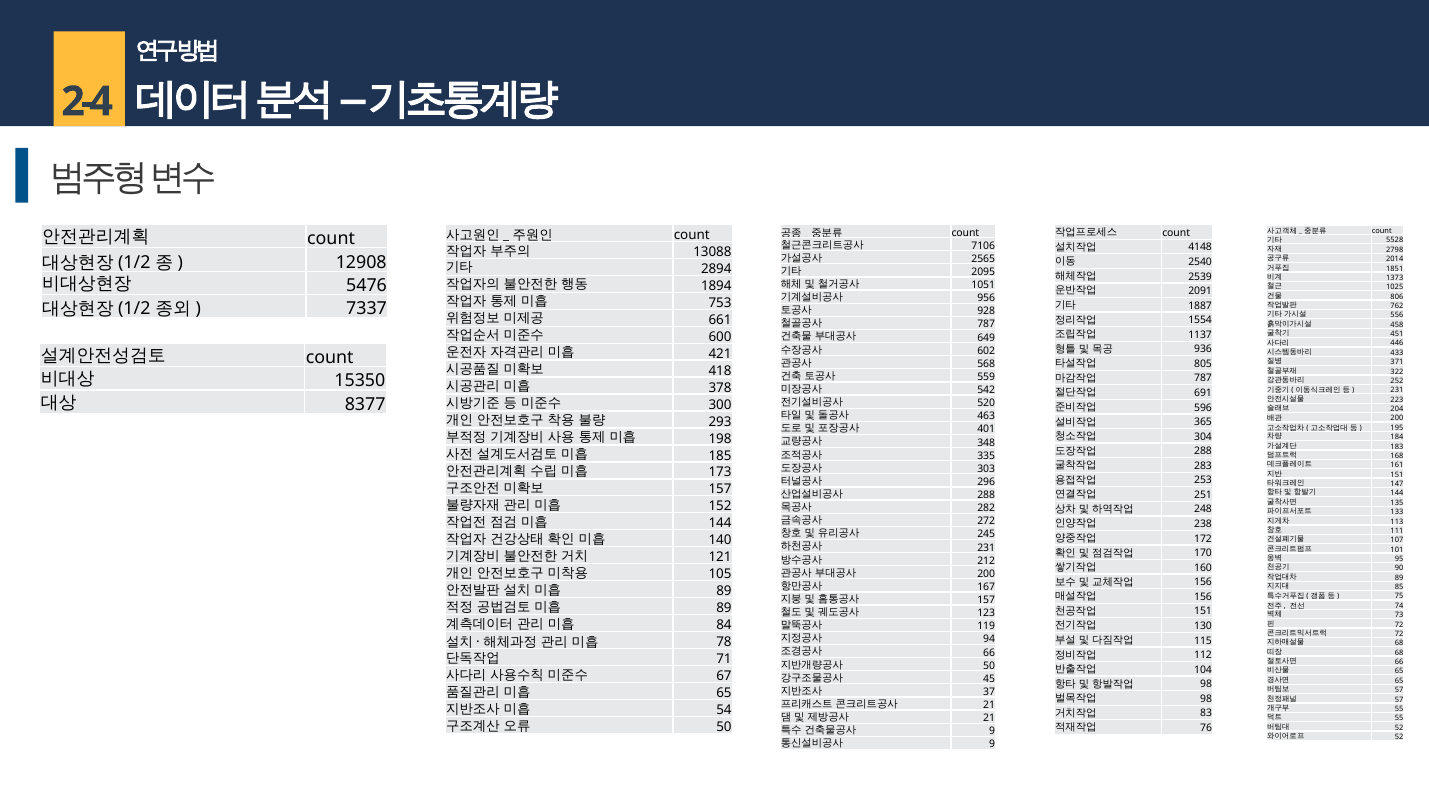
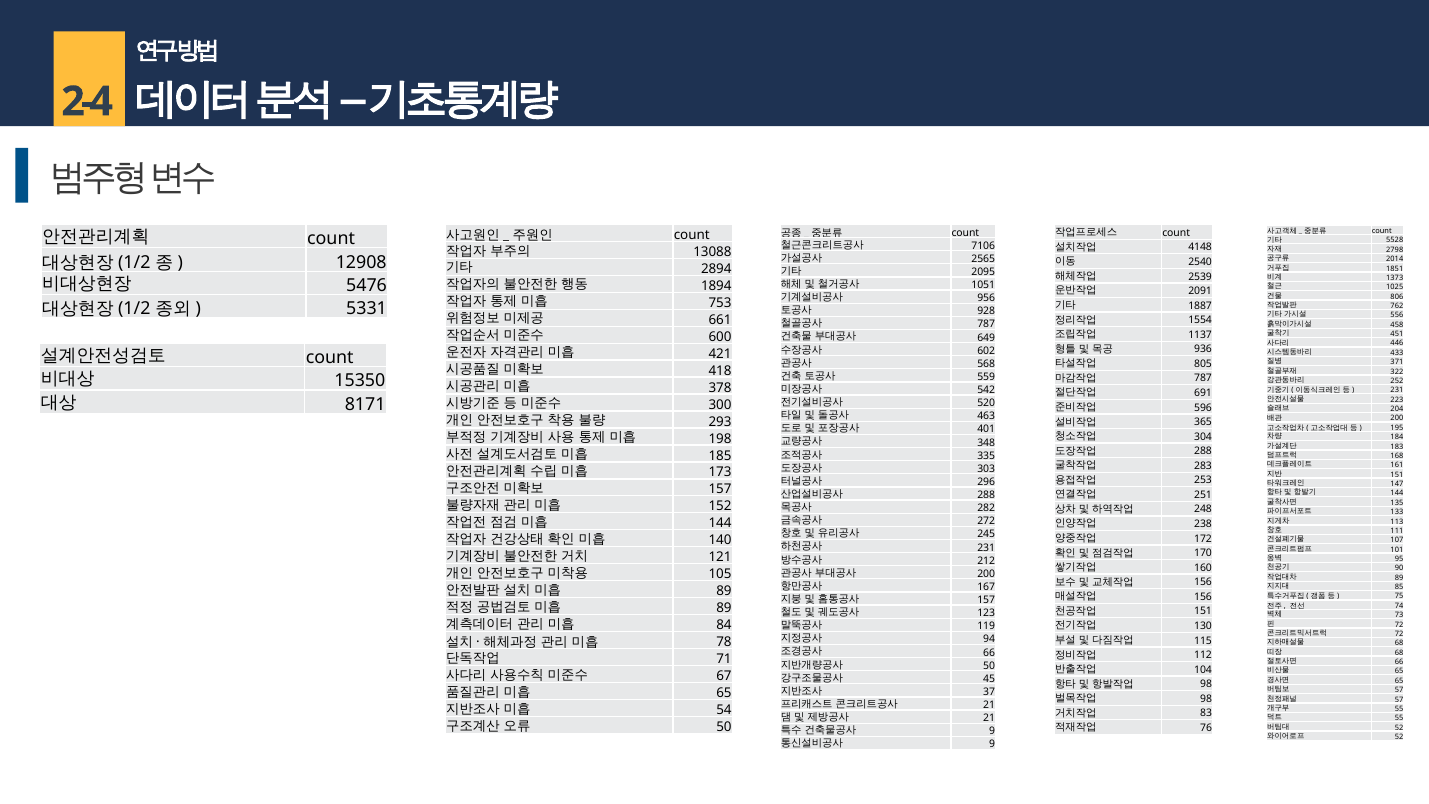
7337: 7337 -> 5331
8377: 8377 -> 8171
